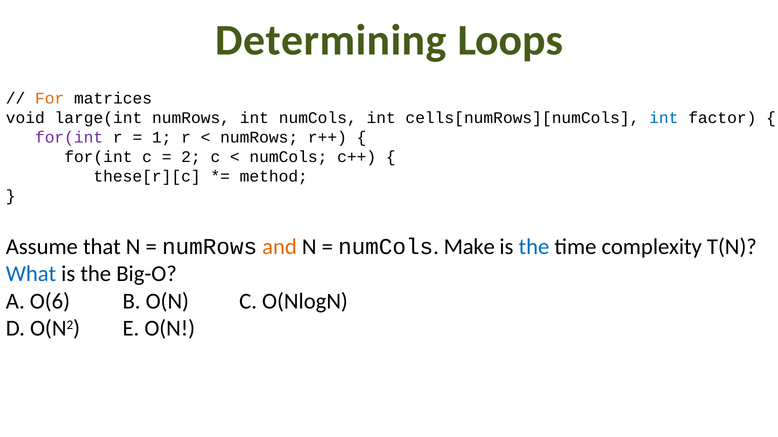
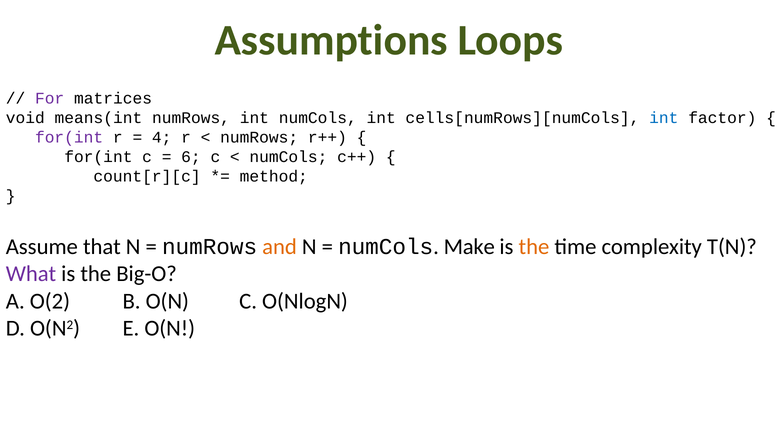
Determining: Determining -> Assumptions
For colour: orange -> purple
large(int: large(int -> means(int
1: 1 -> 4
2: 2 -> 6
these[r][c: these[r][c -> count[r][c
the at (534, 247) colour: blue -> orange
What colour: blue -> purple
O(6: O(6 -> O(2
